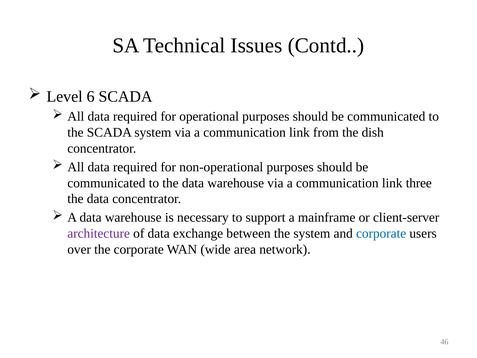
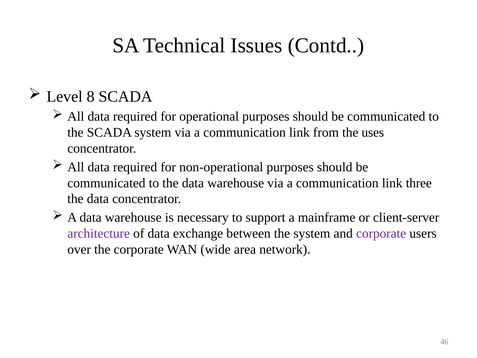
6: 6 -> 8
dish: dish -> uses
corporate at (381, 233) colour: blue -> purple
